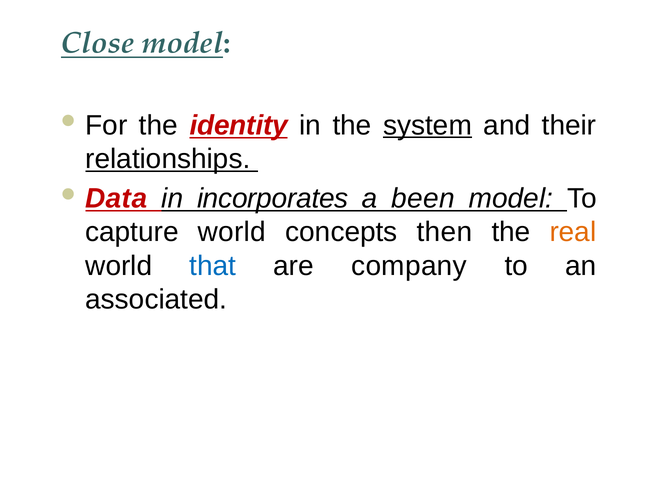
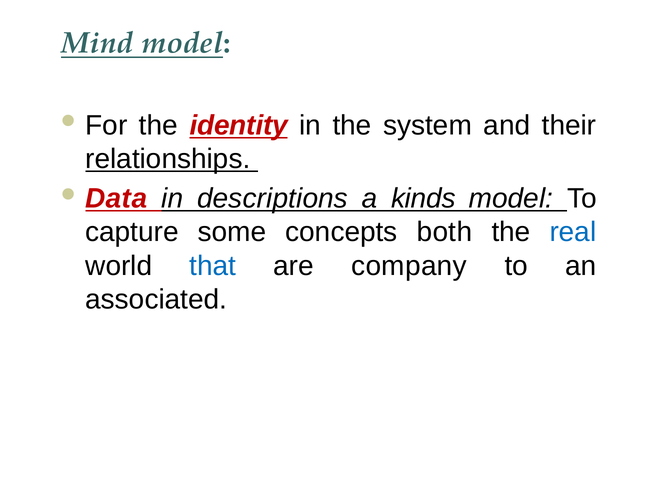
Close: Close -> Mind
system underline: present -> none
incorporates: incorporates -> descriptions
been: been -> kinds
capture world: world -> some
then: then -> both
real colour: orange -> blue
